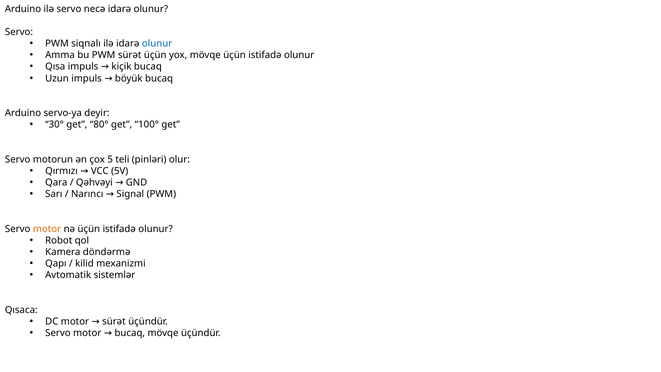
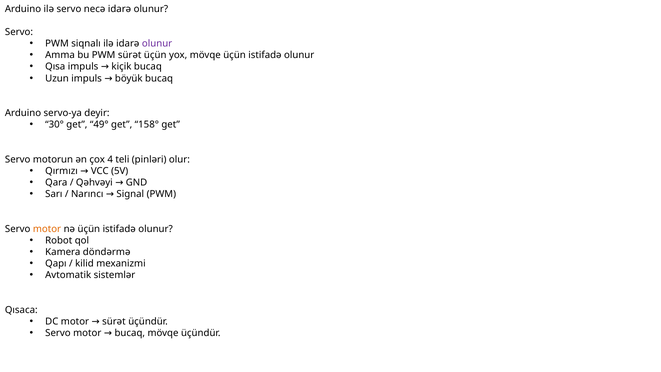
olunur at (157, 44) colour: blue -> purple
80°: 80° -> 49°
100°: 100° -> 158°
5: 5 -> 4
